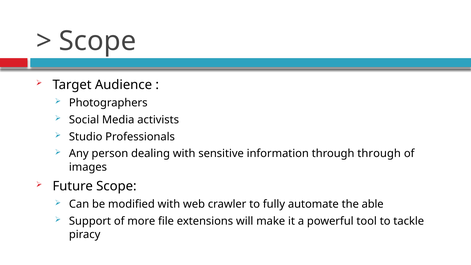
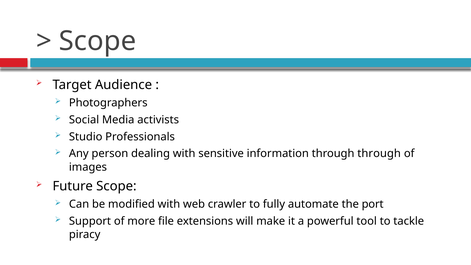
able: able -> port
